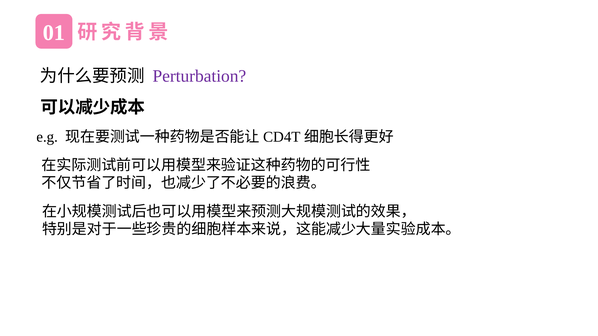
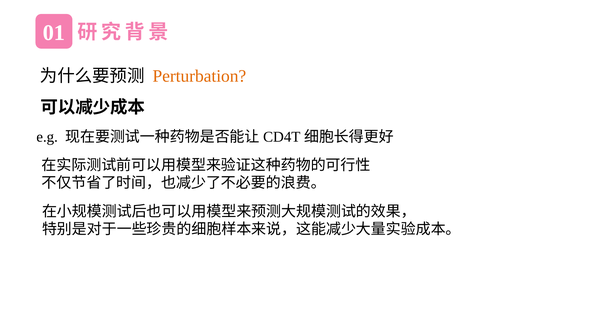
Perturbation colour: purple -> orange
